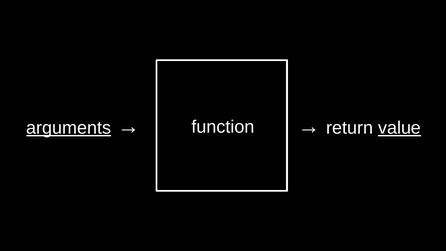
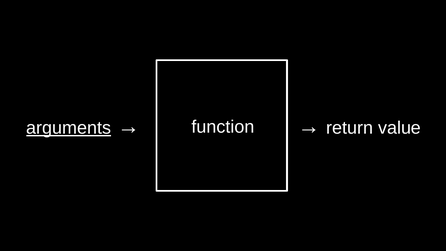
value underline: present -> none
